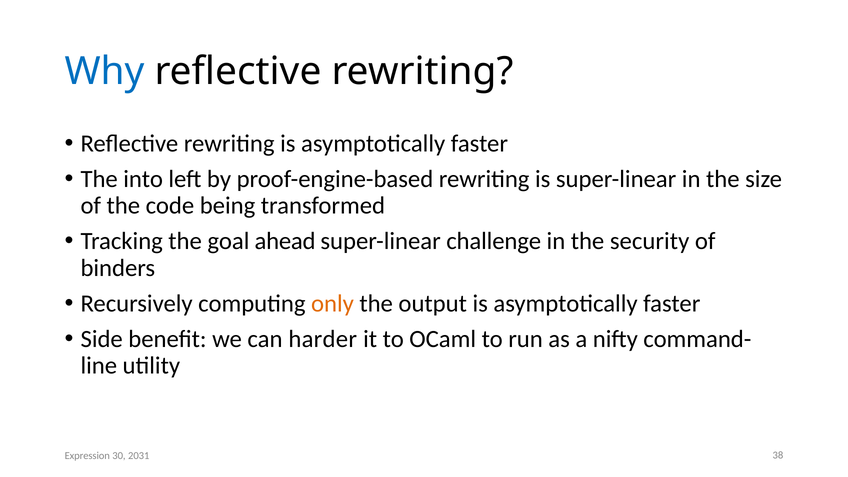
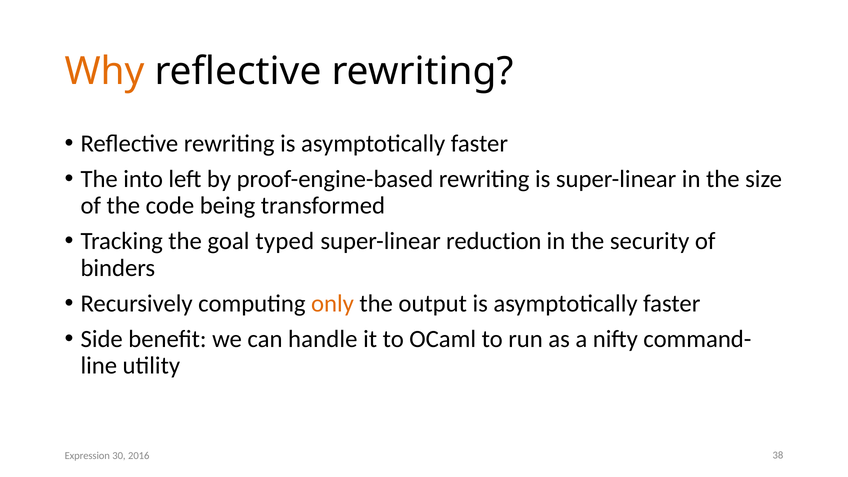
Why colour: blue -> orange
ahead: ahead -> typed
challenge: challenge -> reduction
harder: harder -> handle
2031: 2031 -> 2016
